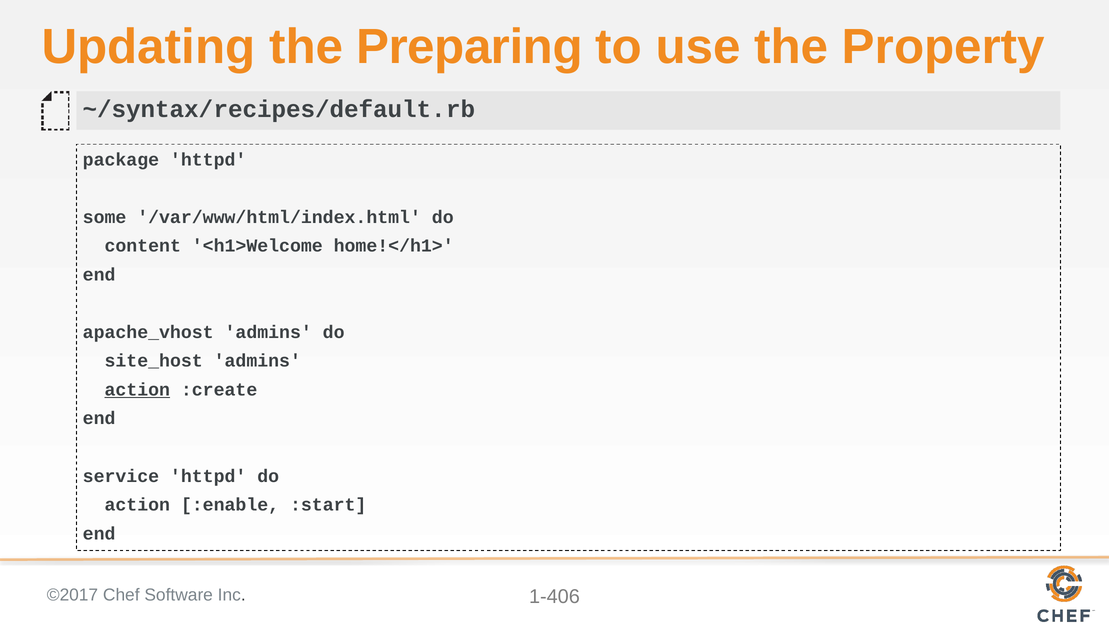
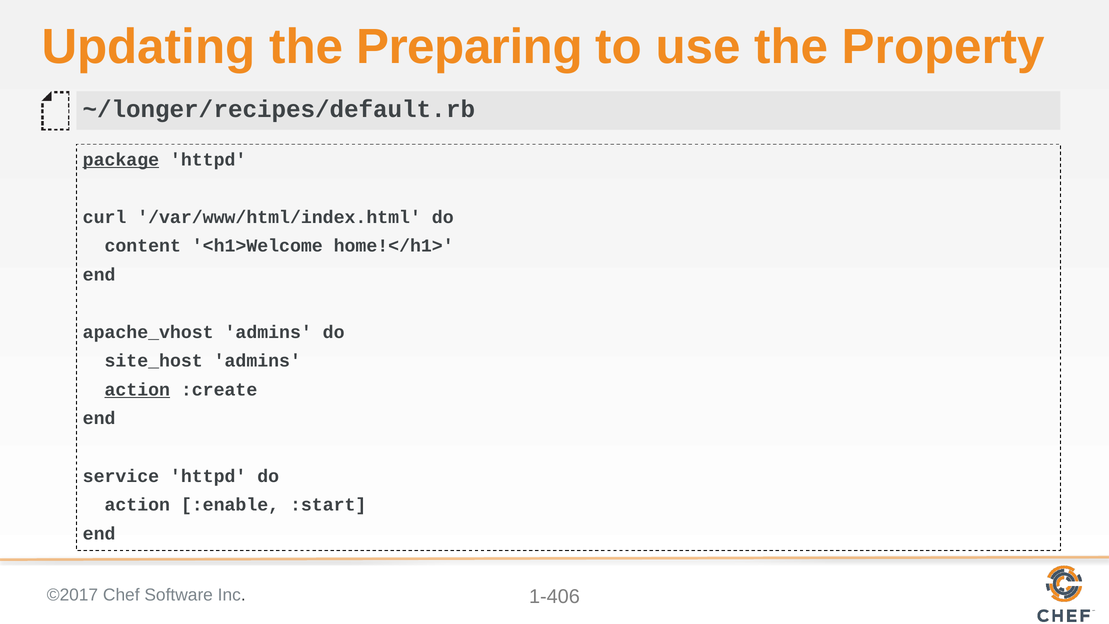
~/syntax/recipes/default.rb: ~/syntax/recipes/default.rb -> ~/longer/recipes/default.rb
package underline: none -> present
some: some -> curl
